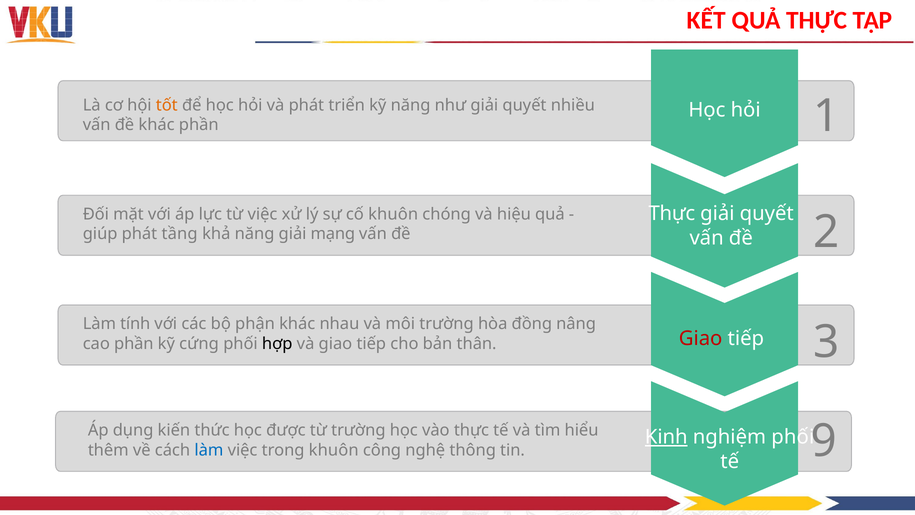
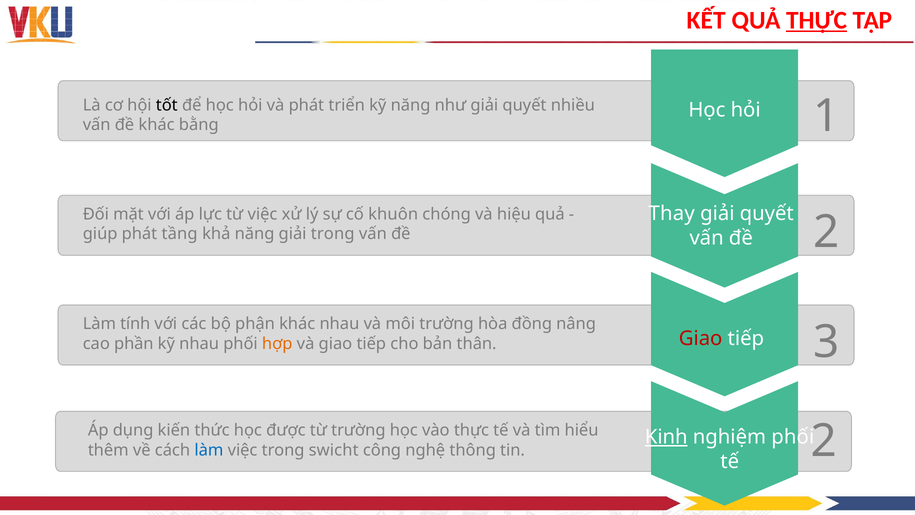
THỰC at (817, 20) underline: none -> present
tốt colour: orange -> black
khác phần: phần -> bằng
Thực at (672, 214): Thực -> Thay
giải mạng: mạng -> trong
kỹ cứng: cứng -> nhau
hợp colour: black -> orange
trong khuôn: khuôn -> swicht
tế 9: 9 -> 2
